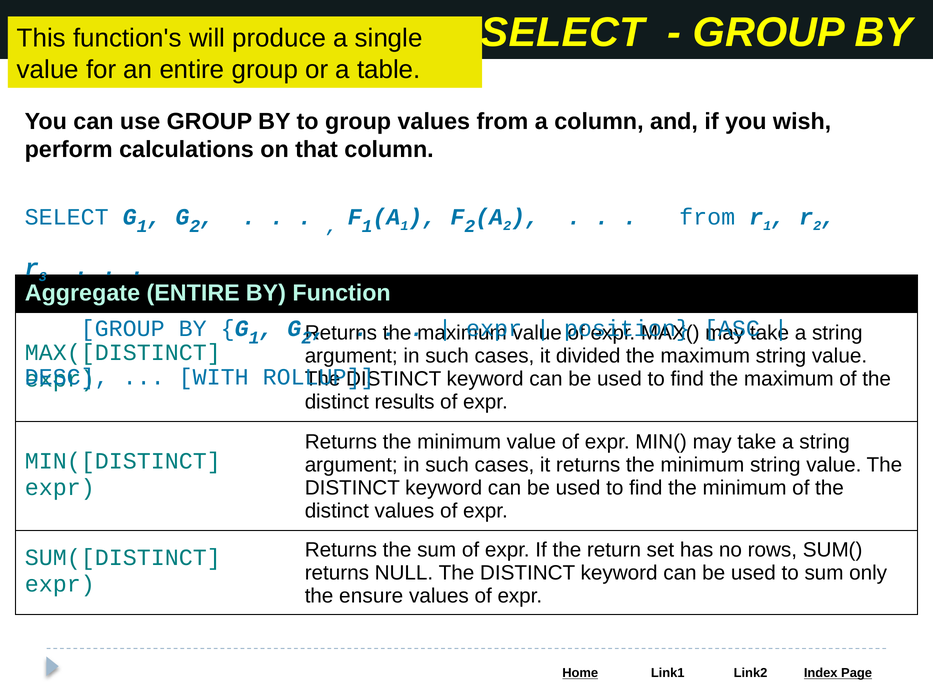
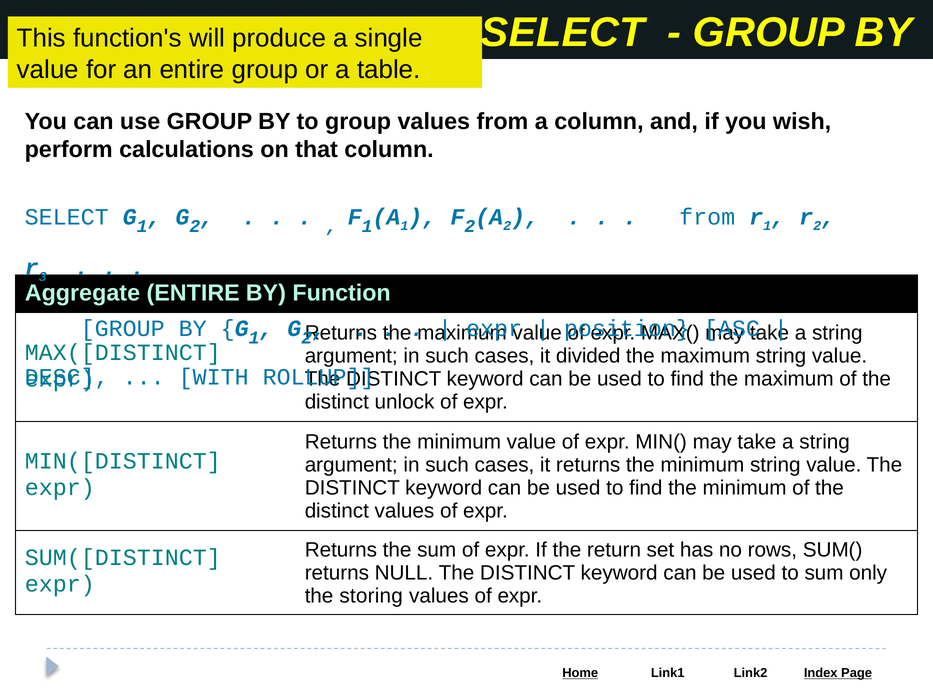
results: results -> unlock
ensure: ensure -> storing
